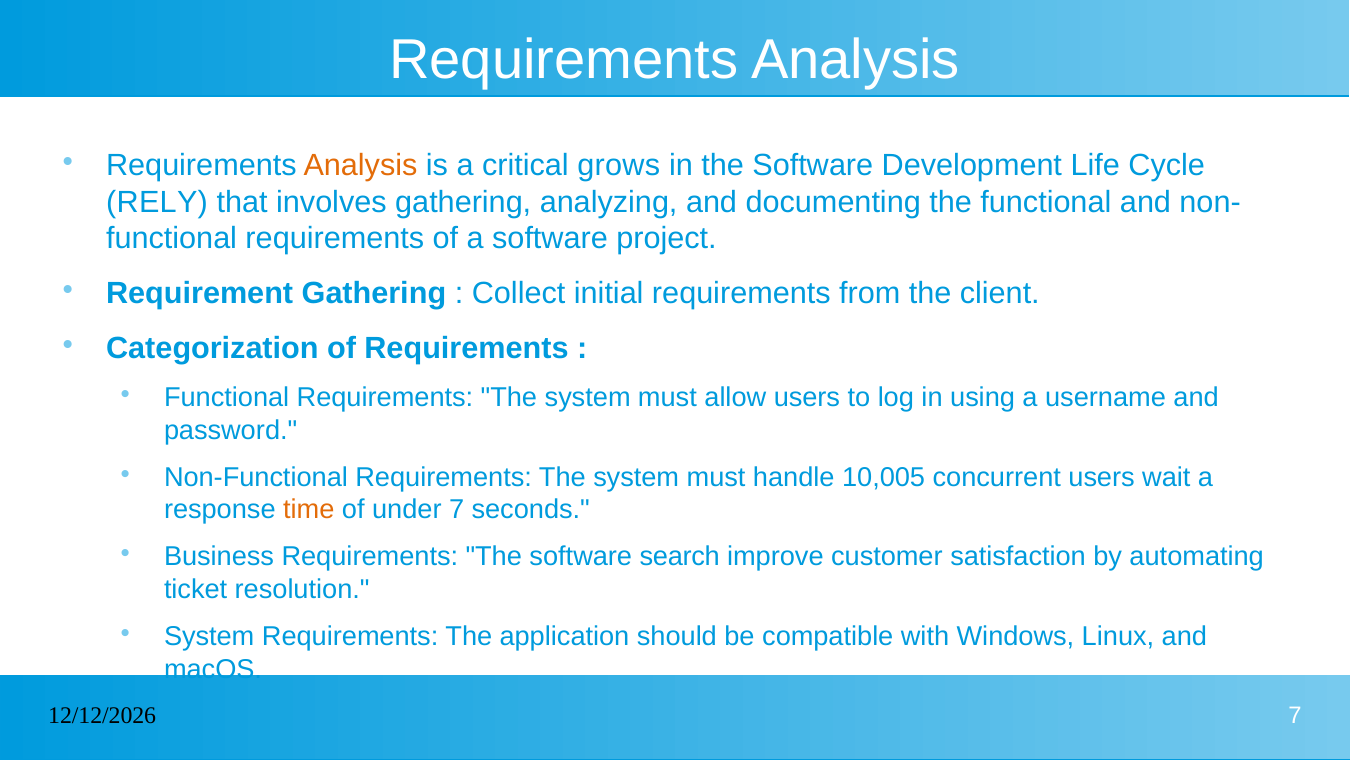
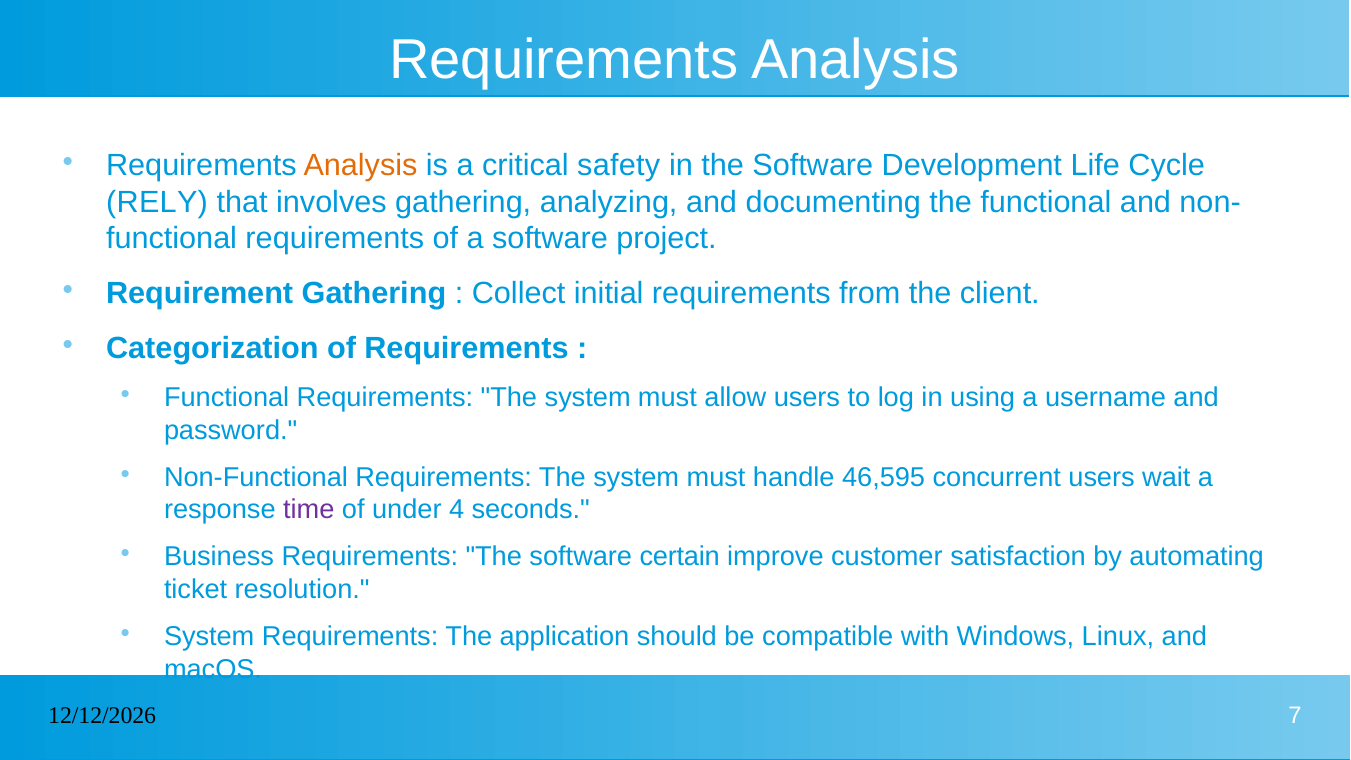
grows: grows -> safety
10,005: 10,005 -> 46,595
time colour: orange -> purple
under 7: 7 -> 4
search: search -> certain
